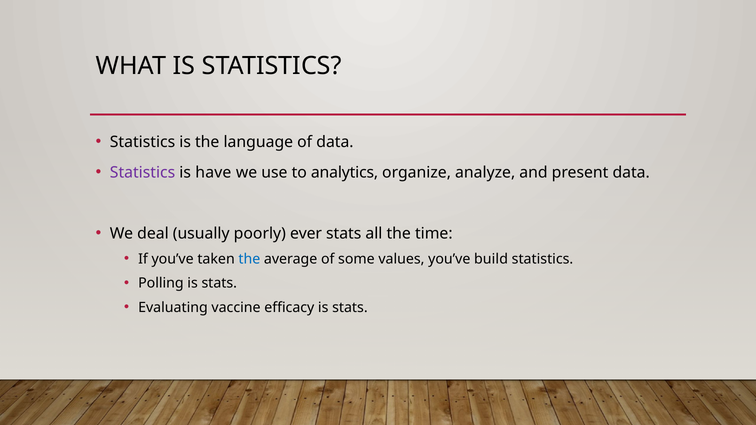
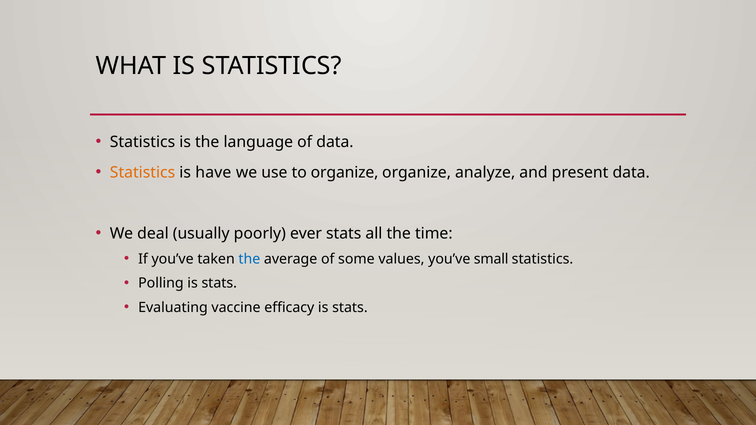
Statistics at (143, 173) colour: purple -> orange
to analytics: analytics -> organize
build: build -> small
